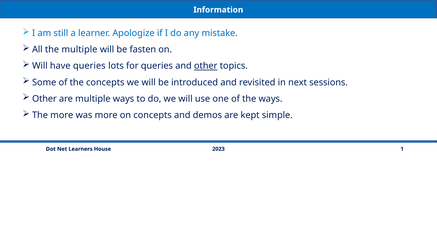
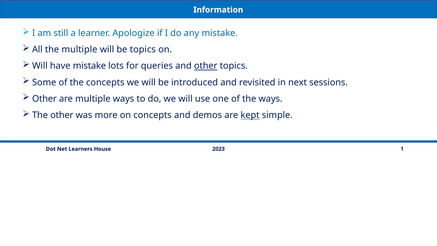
be fasten: fasten -> topics
have queries: queries -> mistake
The more: more -> other
kept underline: none -> present
